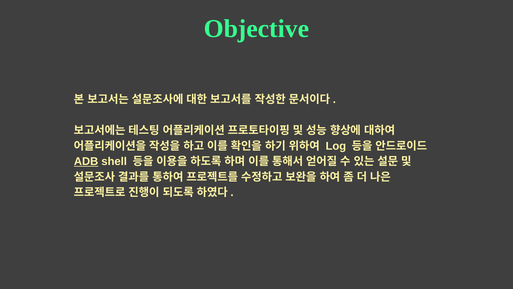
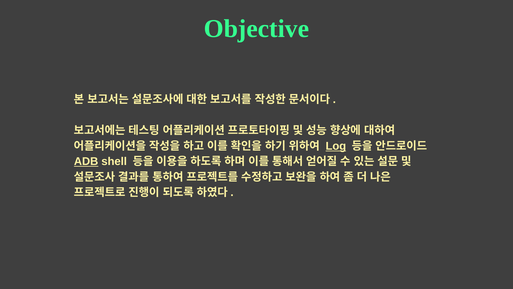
Log underline: none -> present
